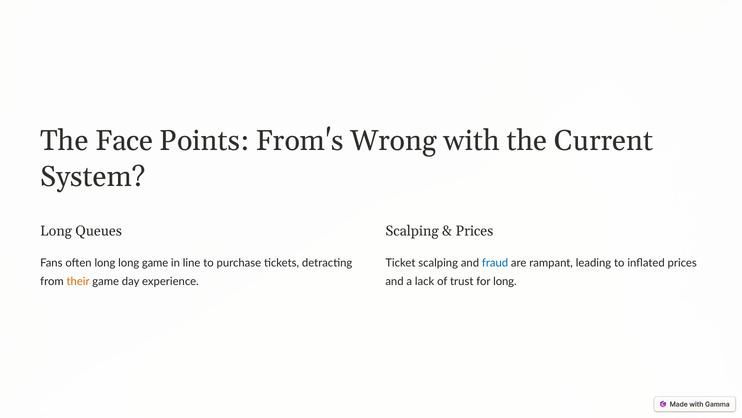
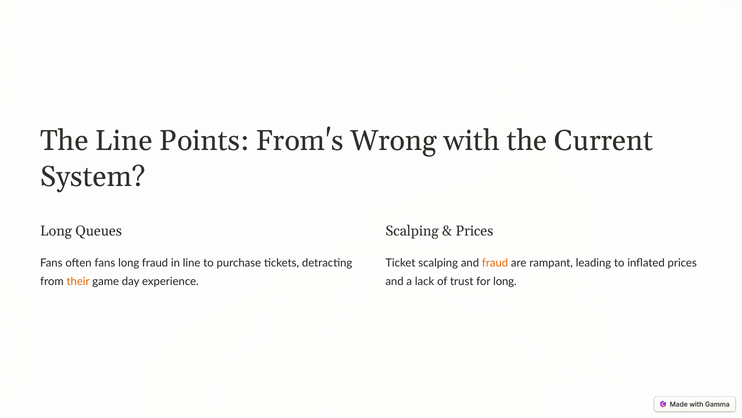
The Face: Face -> Line
often long: long -> fans
long game: game -> fraud
fraud at (495, 263) colour: blue -> orange
